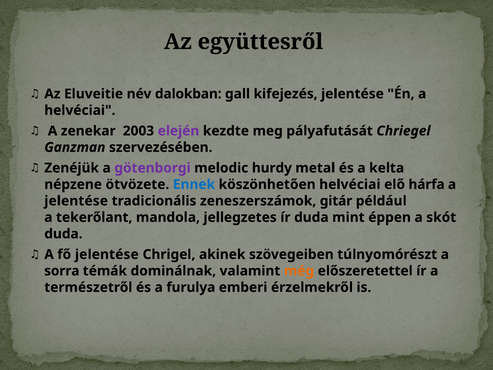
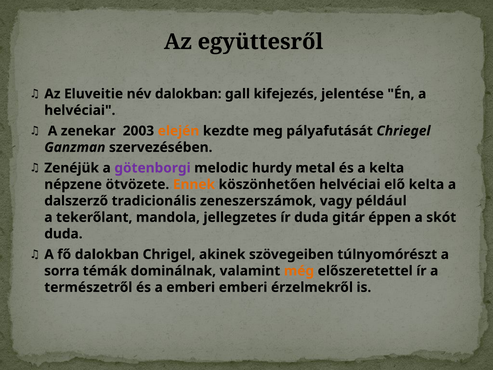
elején colour: purple -> orange
Ennek colour: blue -> orange
elő hárfa: hárfa -> kelta
jelentése at (76, 201): jelentése -> dalszerző
gitár: gitár -> vagy
mint: mint -> gitár
fő jelentése: jelentése -> dalokban
a furulya: furulya -> emberi
